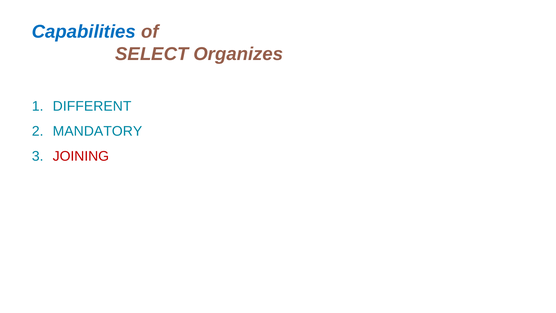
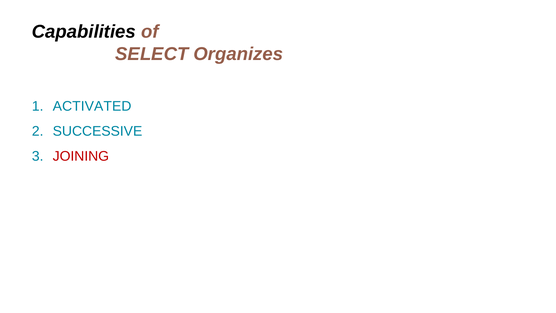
Capabilities colour: blue -> black
DIFFERENT: DIFFERENT -> ACTIVATED
MANDATORY: MANDATORY -> SUCCESSIVE
